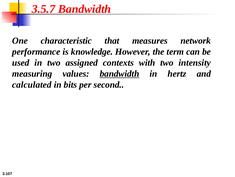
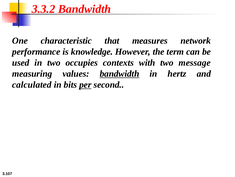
3.5.7: 3.5.7 -> 3.3.2
assigned: assigned -> occupies
intensity: intensity -> message
per underline: none -> present
